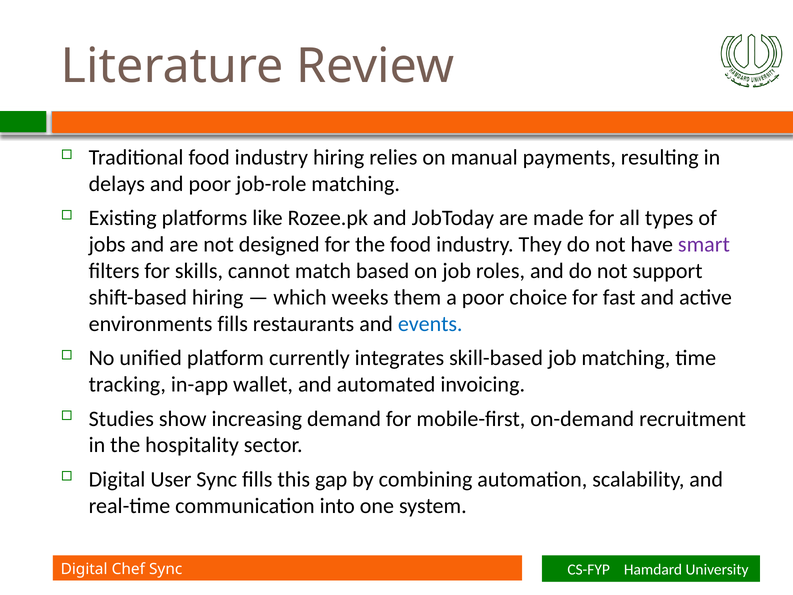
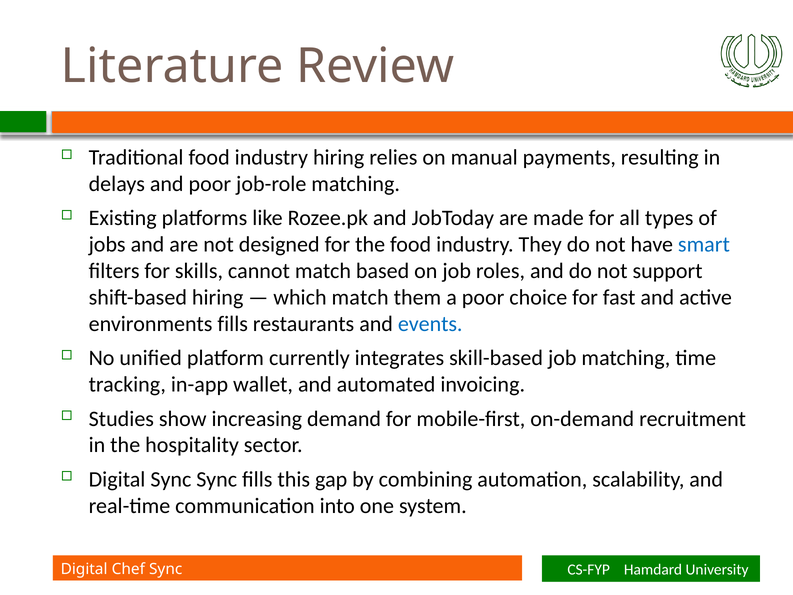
smart colour: purple -> blue
which weeks: weeks -> match
Digital User: User -> Sync
